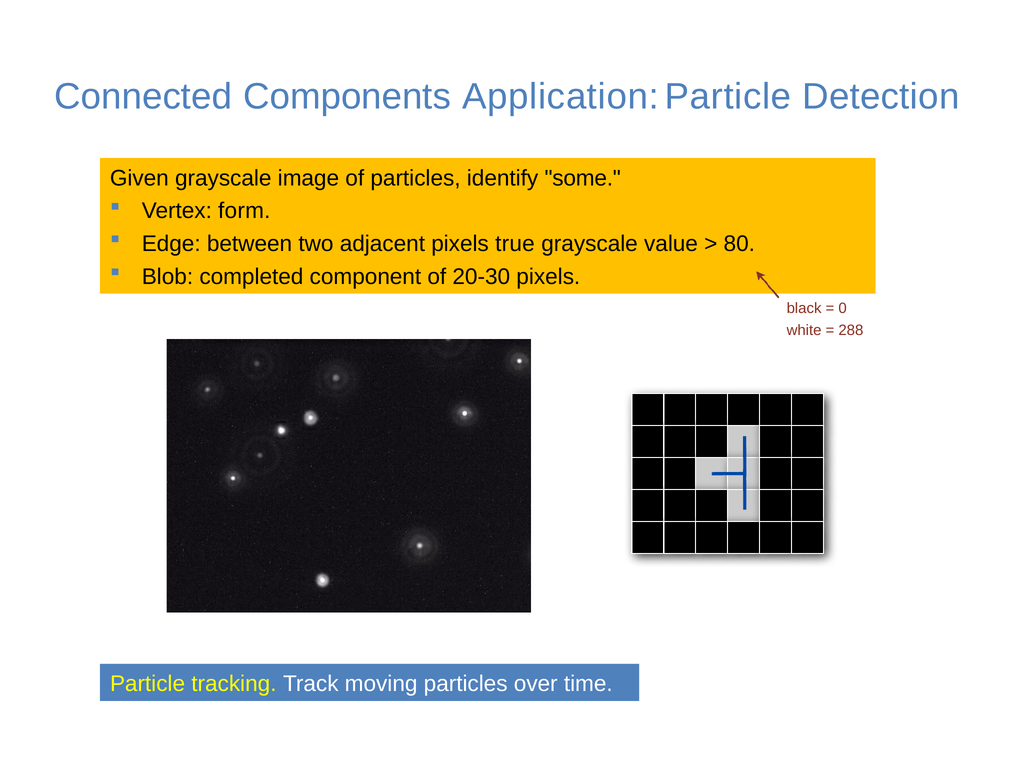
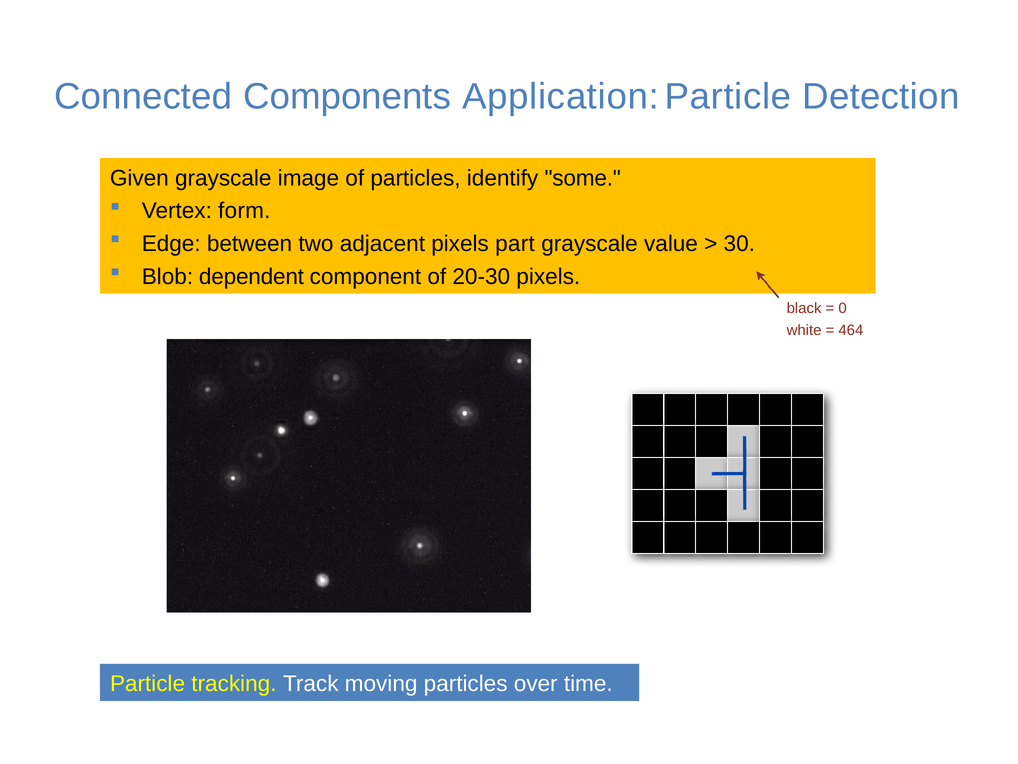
true: true -> part
80: 80 -> 30
completed: completed -> dependent
288: 288 -> 464
